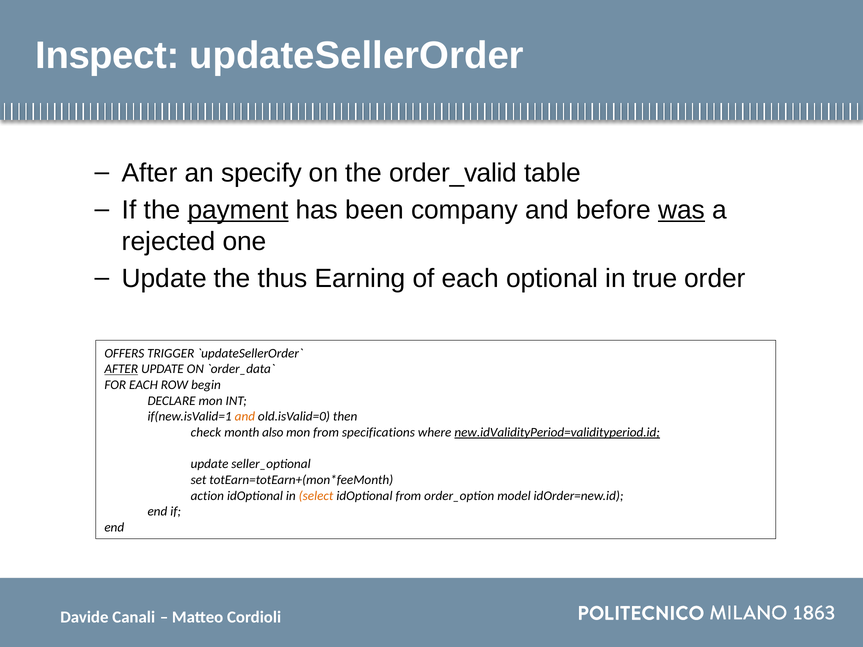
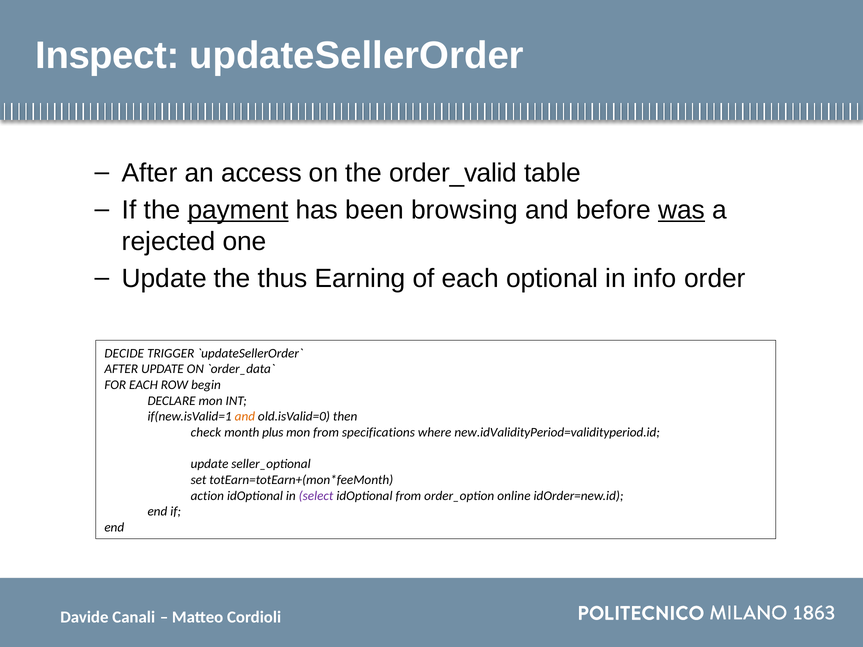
specify: specify -> access
company: company -> browsing
true: true -> info
OFFERS: OFFERS -> DECIDE
AFTER at (121, 369) underline: present -> none
also: also -> plus
new.idValidityPeriod=validityperiod.id underline: present -> none
select colour: orange -> purple
model: model -> online
